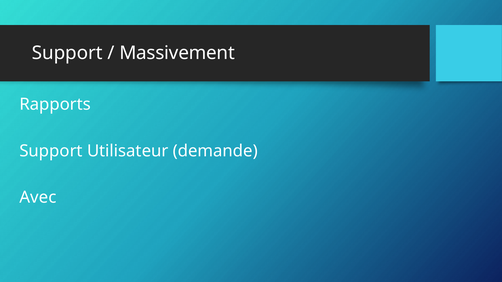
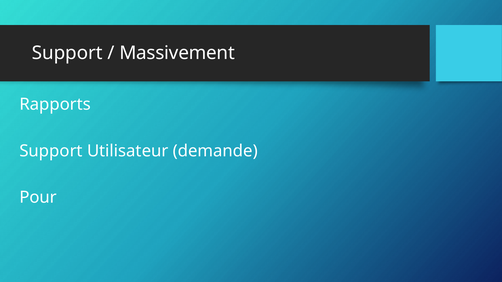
Avec: Avec -> Pour
